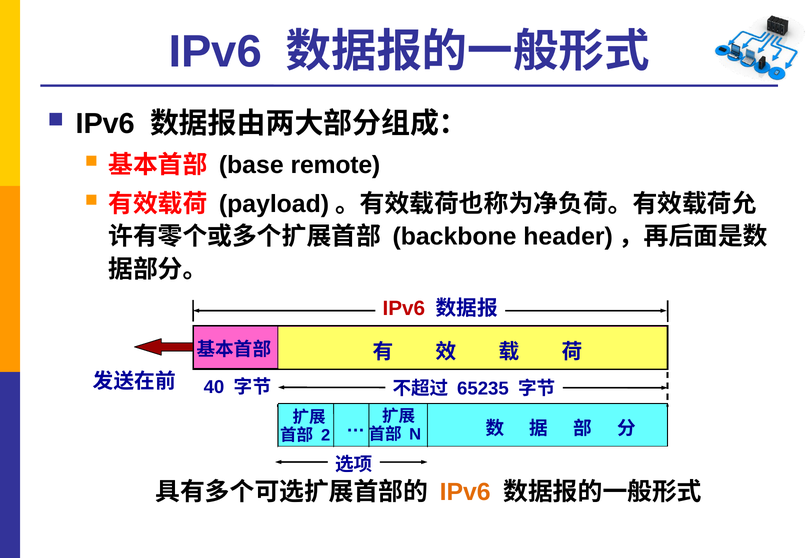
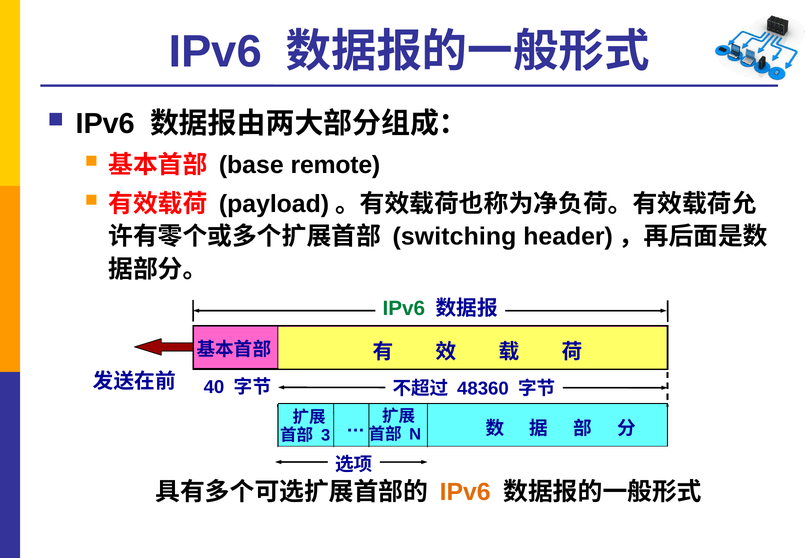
backbone: backbone -> switching
IPv6 at (404, 308) colour: red -> green
65235: 65235 -> 48360
2: 2 -> 3
